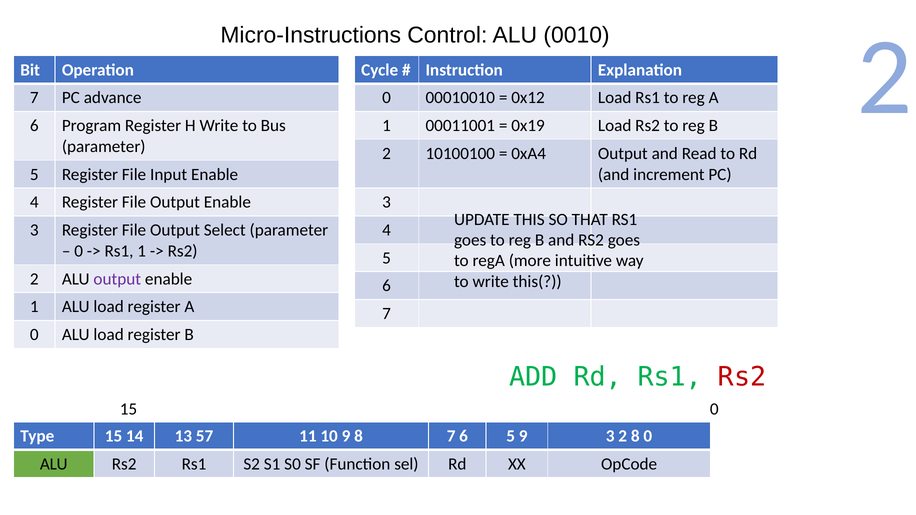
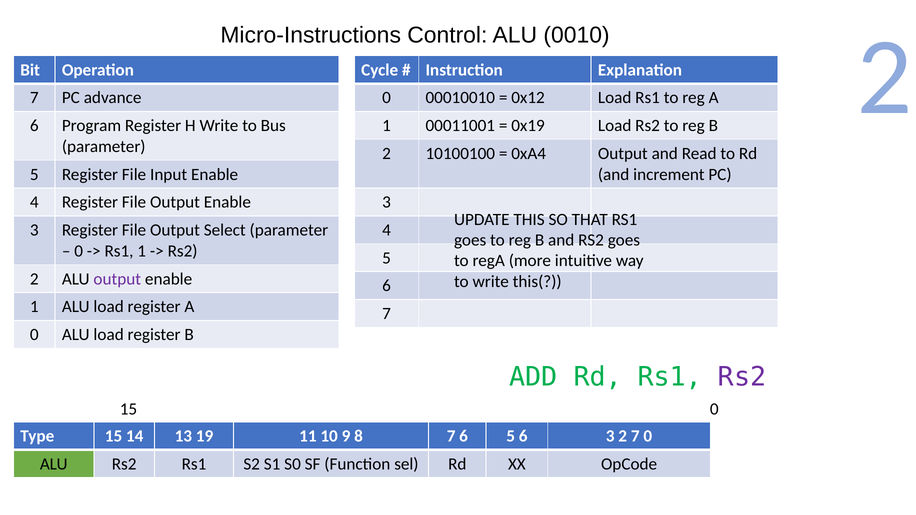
Rs2 at (742, 377) colour: red -> purple
57: 57 -> 19
9 at (523, 436): 9 -> 6
2 8: 8 -> 7
